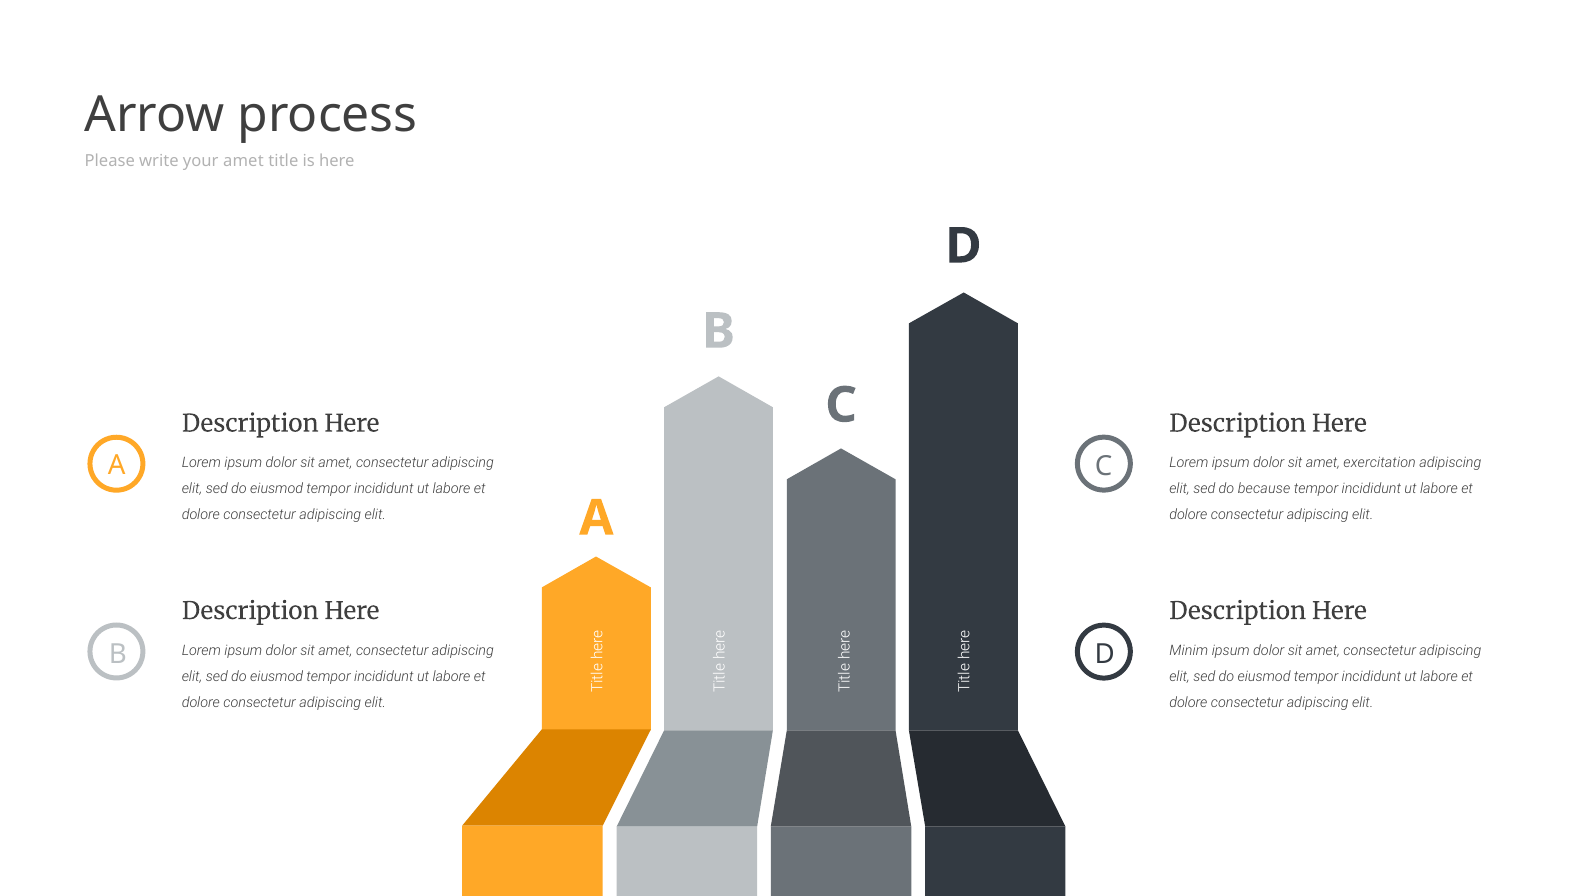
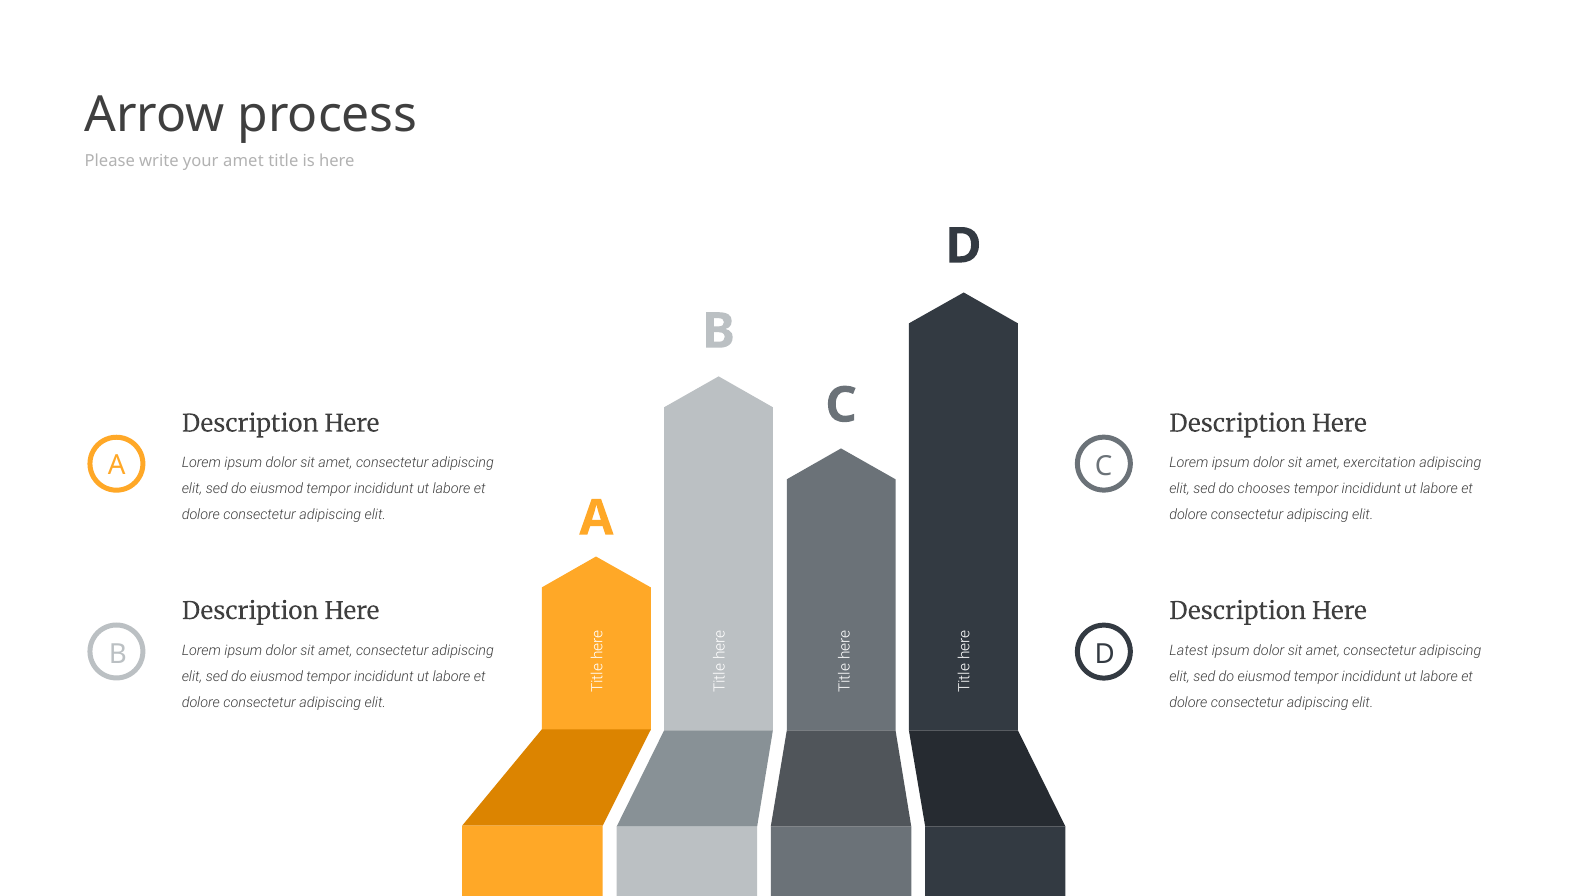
because: because -> chooses
Minim: Minim -> Latest
